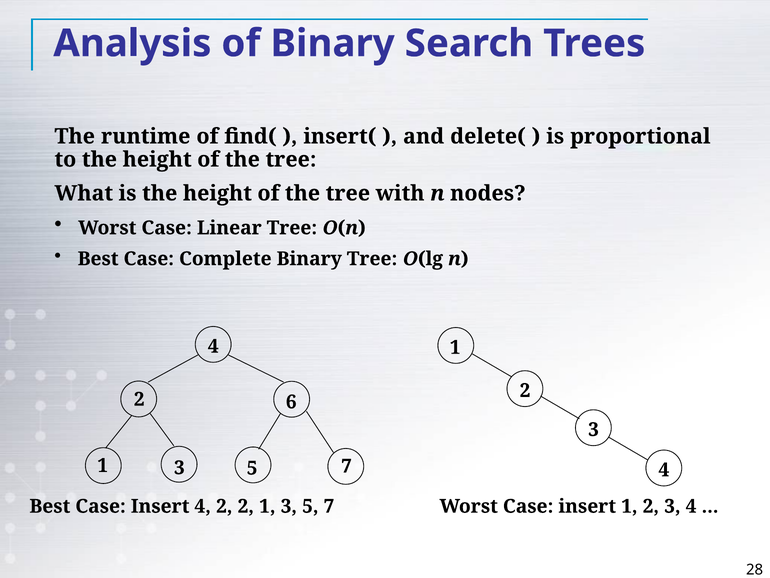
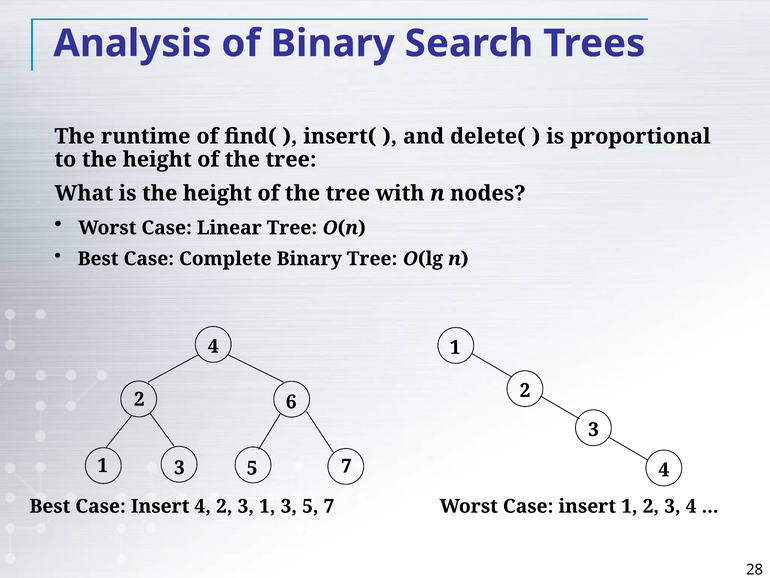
4 2 2: 2 -> 3
